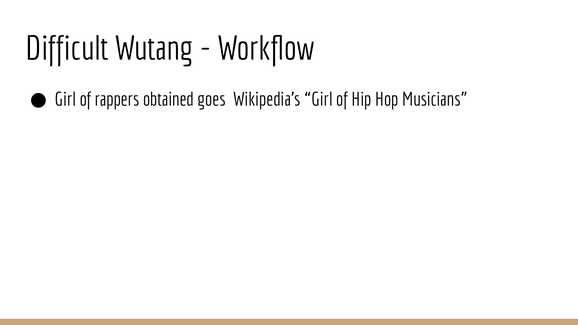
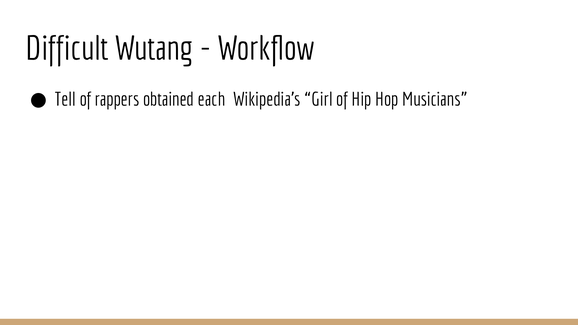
Girl at (65, 100): Girl -> Tell
goes: goes -> each
